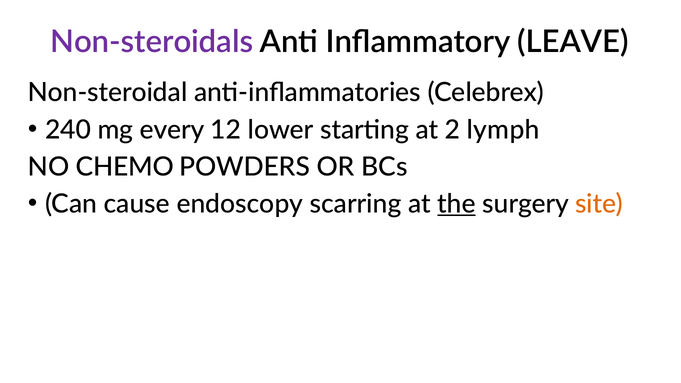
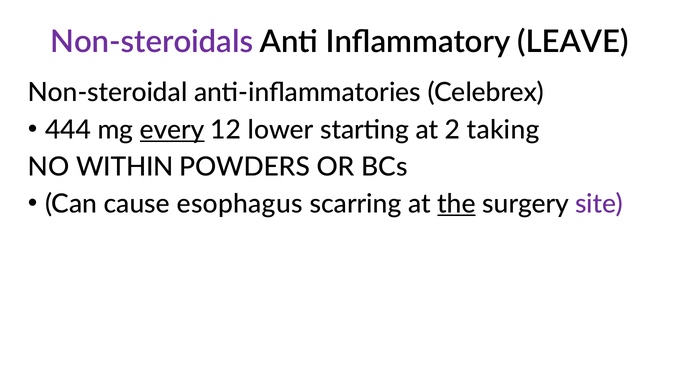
240: 240 -> 444
every underline: none -> present
lymph: lymph -> taking
CHEMO: CHEMO -> WITHIN
endoscopy: endoscopy -> esophagus
site colour: orange -> purple
